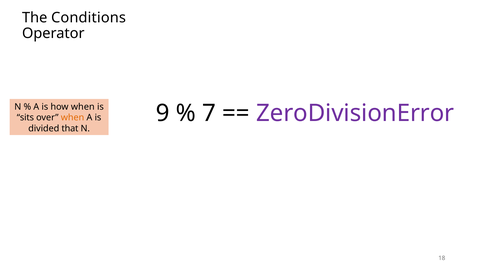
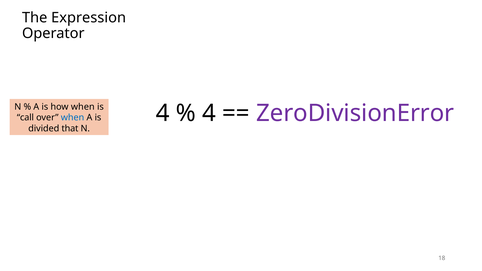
Conditions: Conditions -> Expression
sits: sits -> call
when at (73, 118) colour: orange -> blue
N 9: 9 -> 4
7 at (209, 113): 7 -> 4
